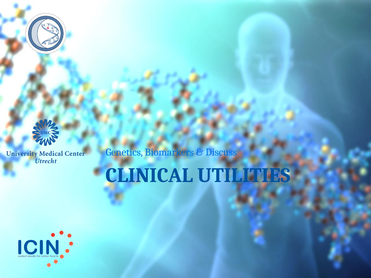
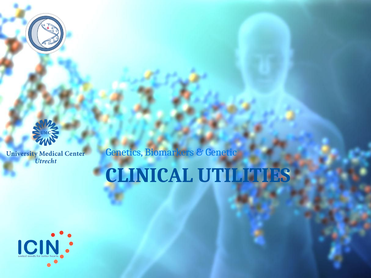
Discuss: Discuss -> Genetic
